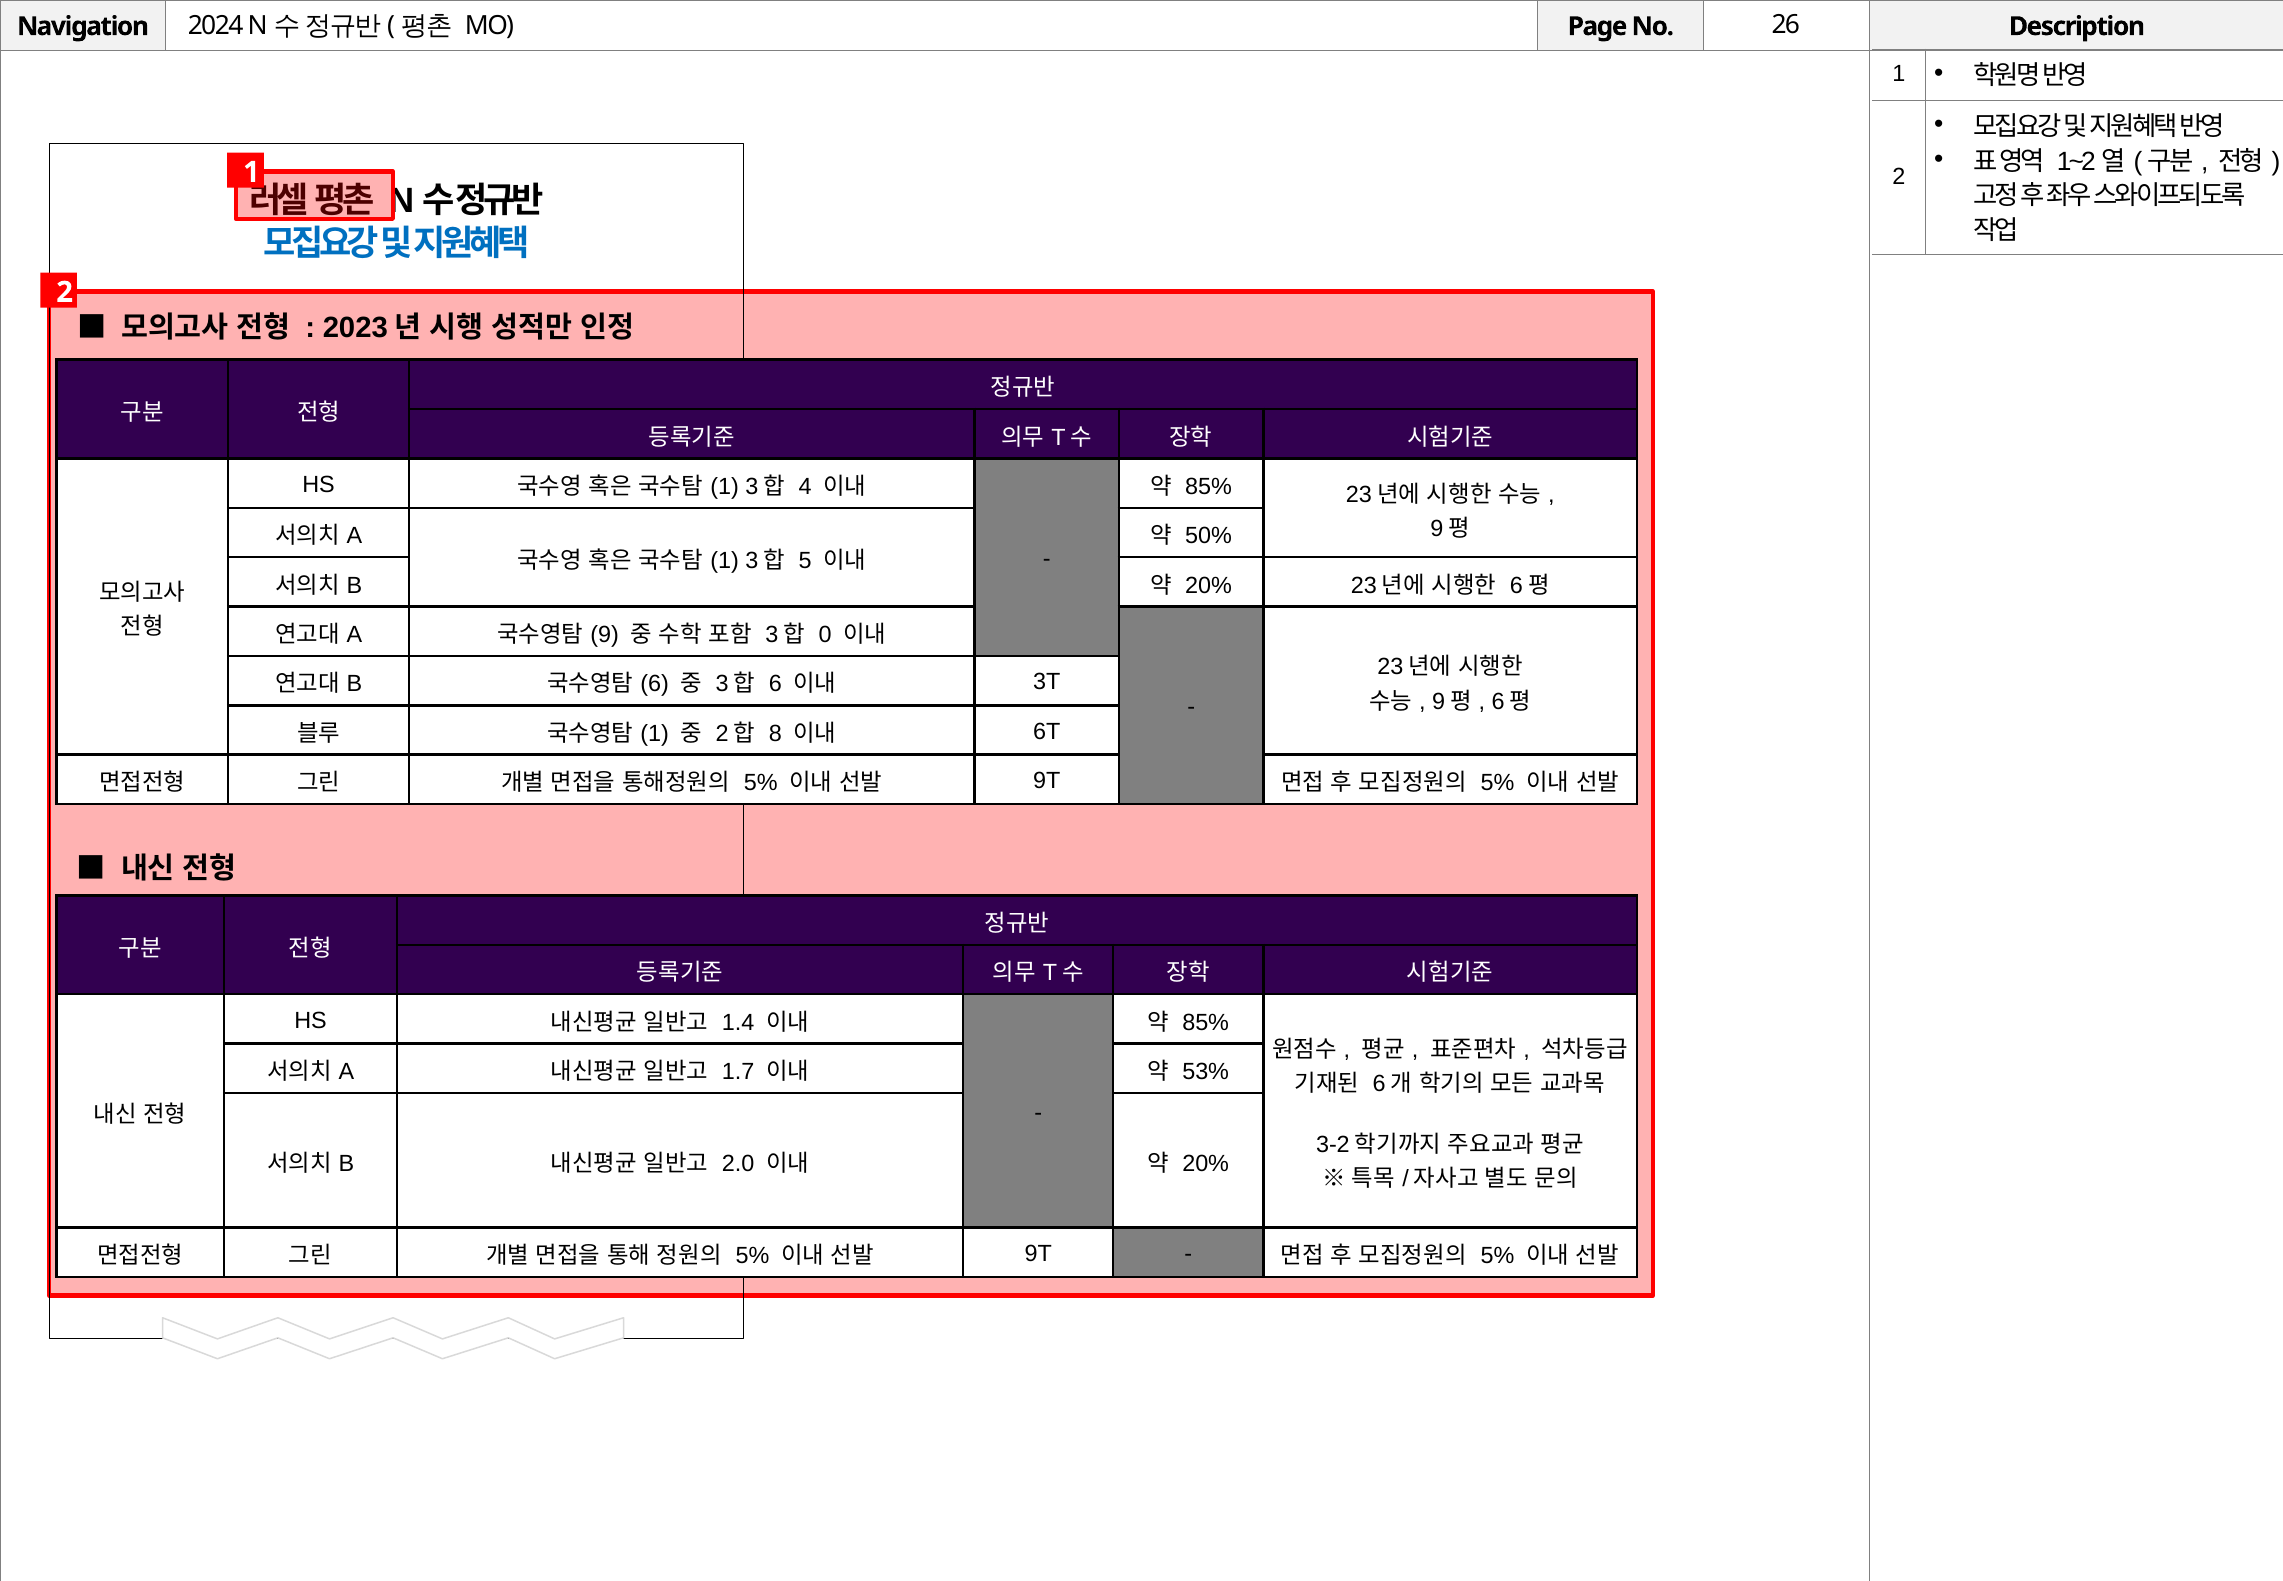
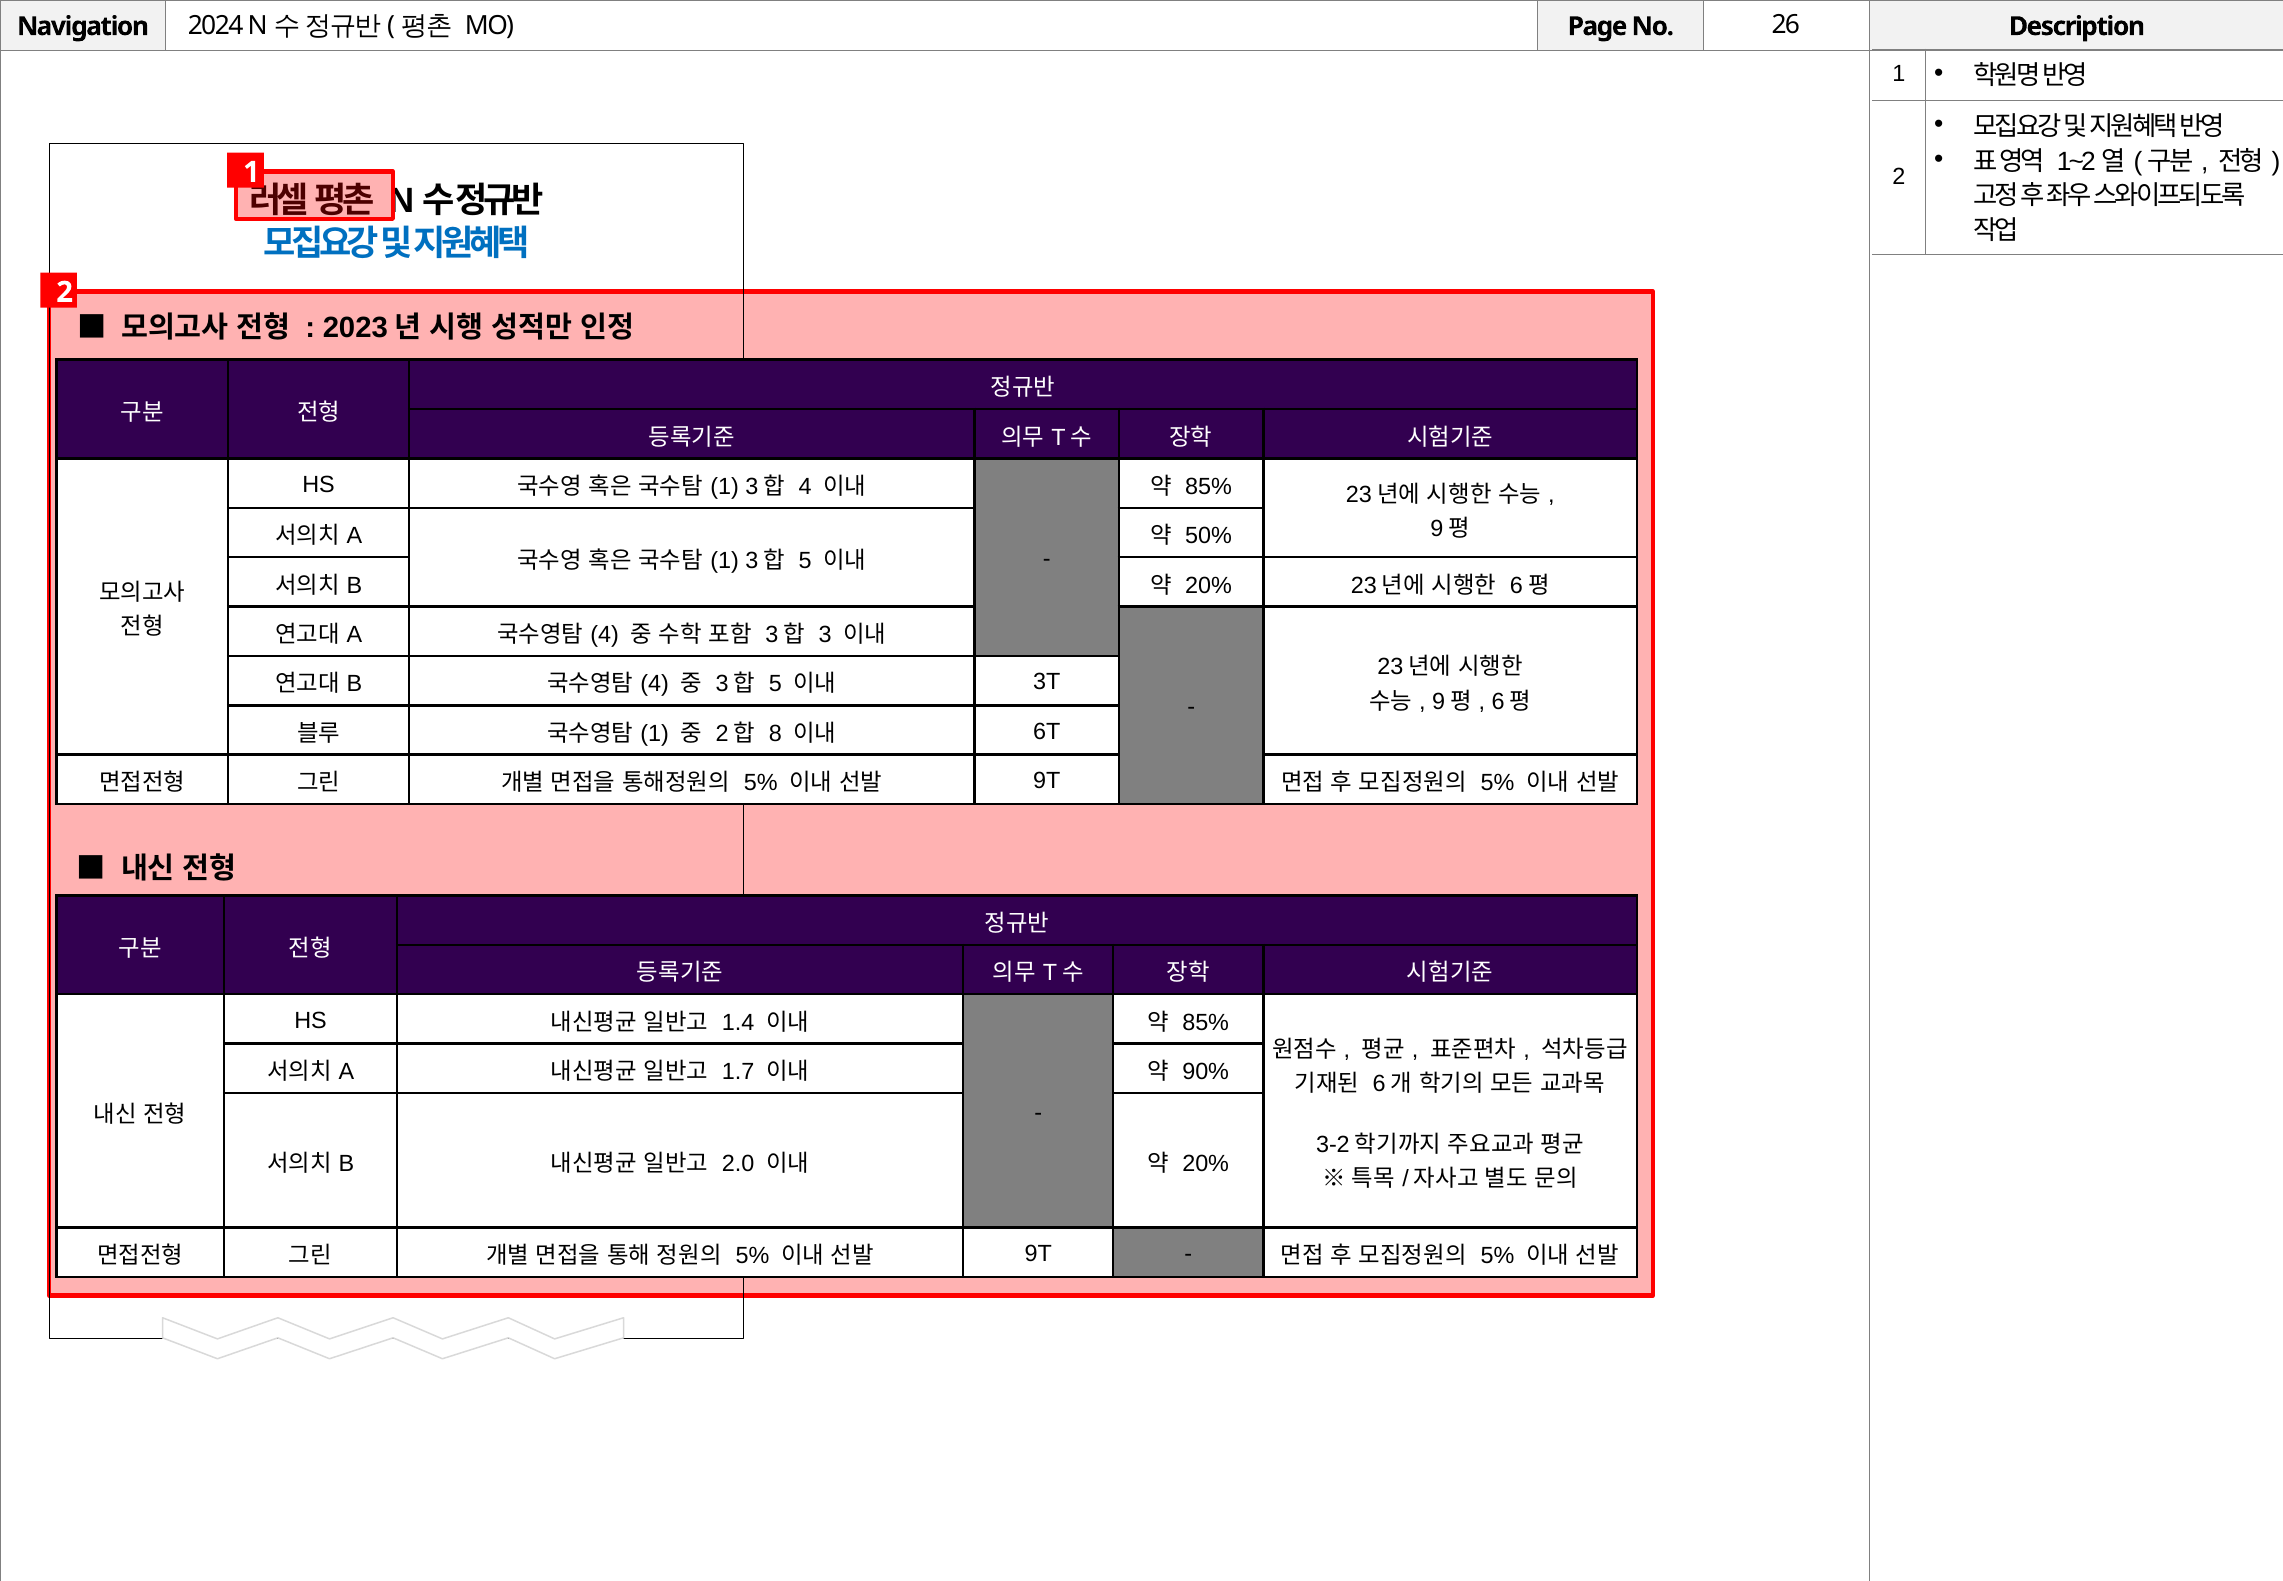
9 at (605, 635): 9 -> 4
0: 0 -> 3
6 at (655, 684): 6 -> 4
6 at (775, 684): 6 -> 5
53%: 53% -> 90%
